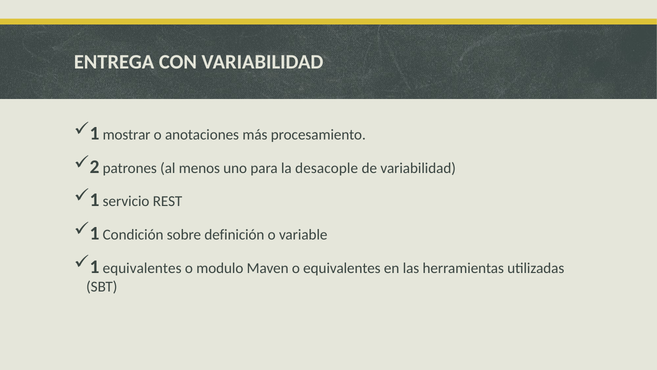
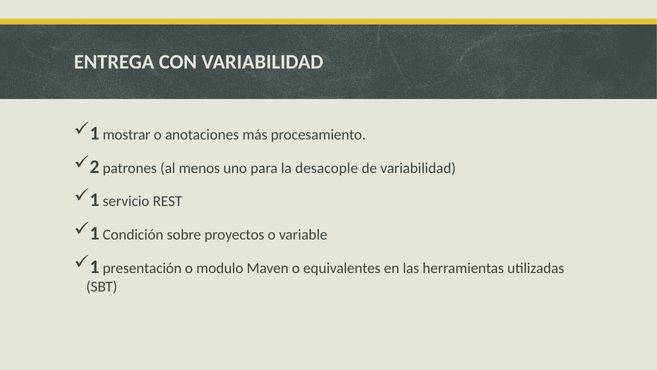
definición: definición -> proyectos
1 equivalentes: equivalentes -> presentación
